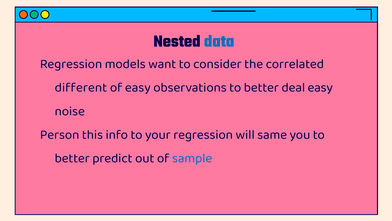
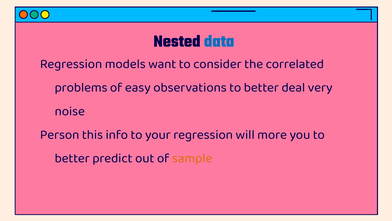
different: different -> problems
deal easy: easy -> very
same: same -> more
sample colour: blue -> orange
